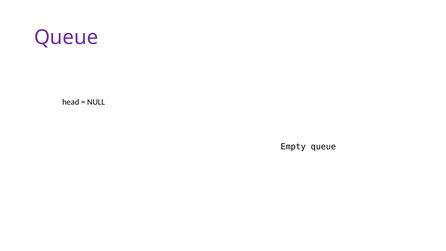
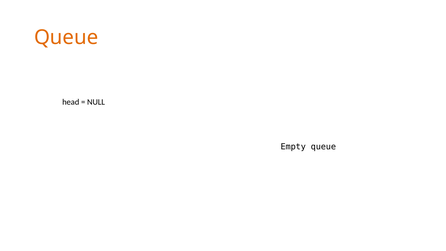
Queue at (66, 37) colour: purple -> orange
